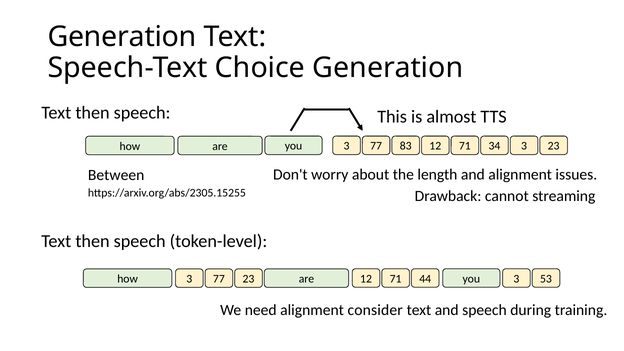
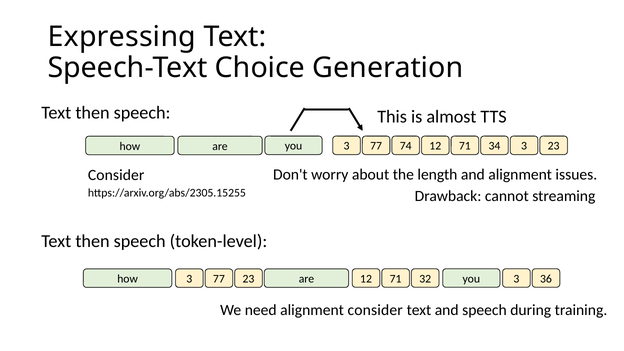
Generation at (122, 37): Generation -> Expressing
83: 83 -> 74
Between at (116, 175): Between -> Consider
44: 44 -> 32
53: 53 -> 36
